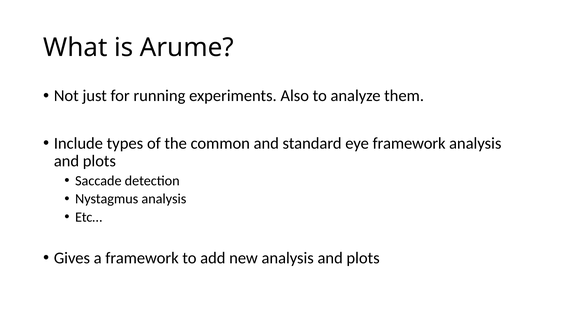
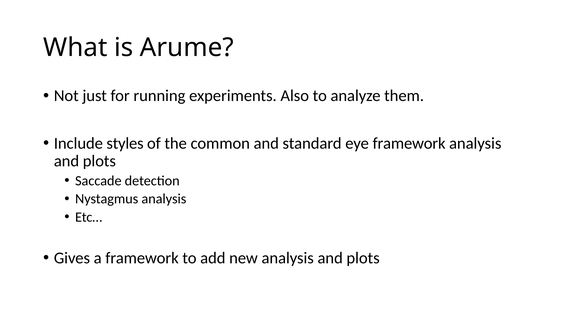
types: types -> styles
